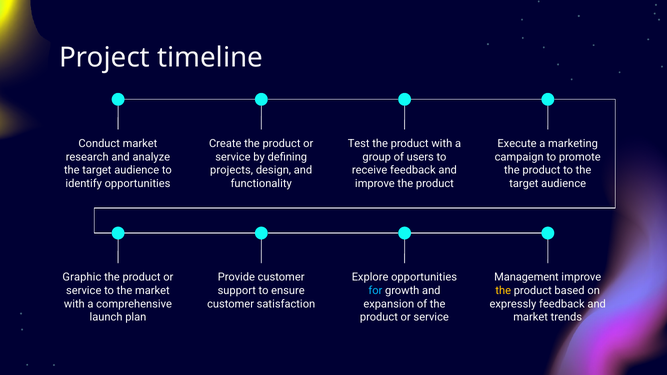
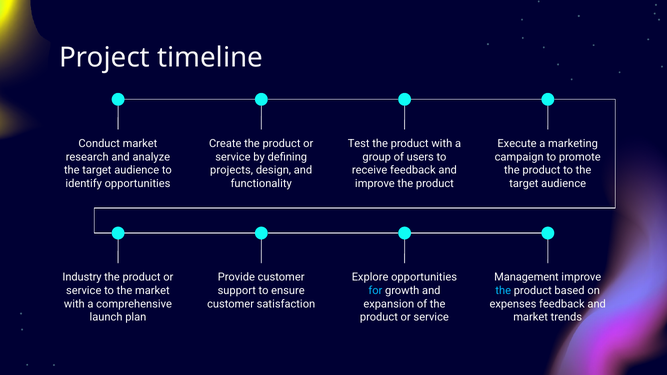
Graphic: Graphic -> Industry
the at (503, 291) colour: yellow -> light blue
expressly: expressly -> expenses
